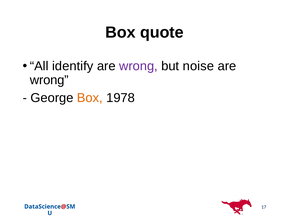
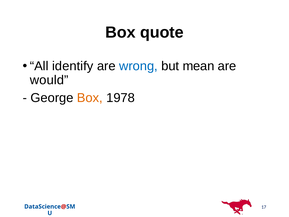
wrong at (138, 66) colour: purple -> blue
noise: noise -> mean
wrong at (49, 80): wrong -> would
